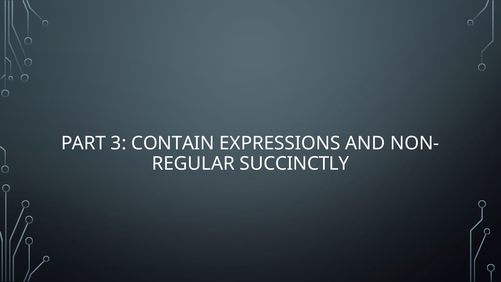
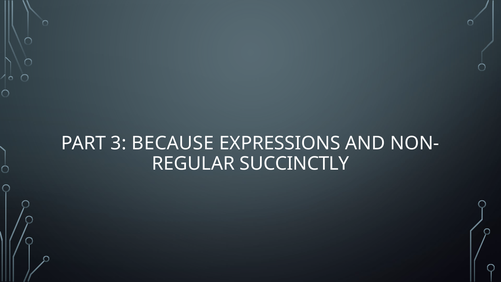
CONTAIN: CONTAIN -> BECAUSE
